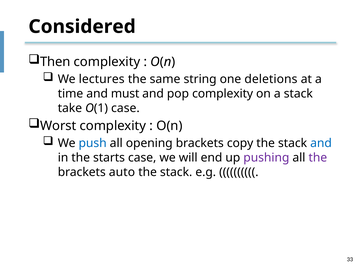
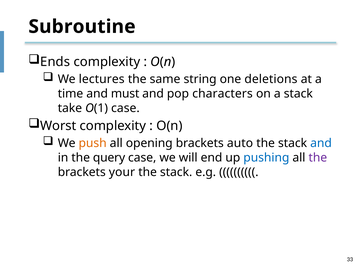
Considered: Considered -> Subroutine
Then: Then -> Ends
pop complexity: complexity -> characters
push colour: blue -> orange
copy: copy -> auto
starts: starts -> query
pushing colour: purple -> blue
auto: auto -> your
